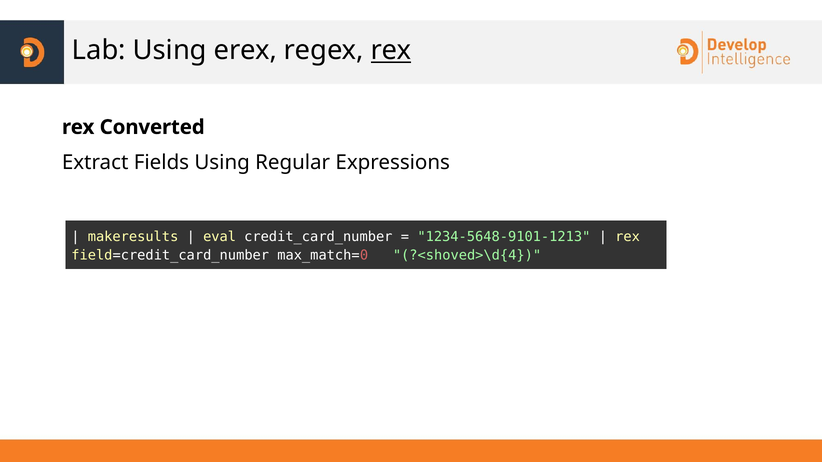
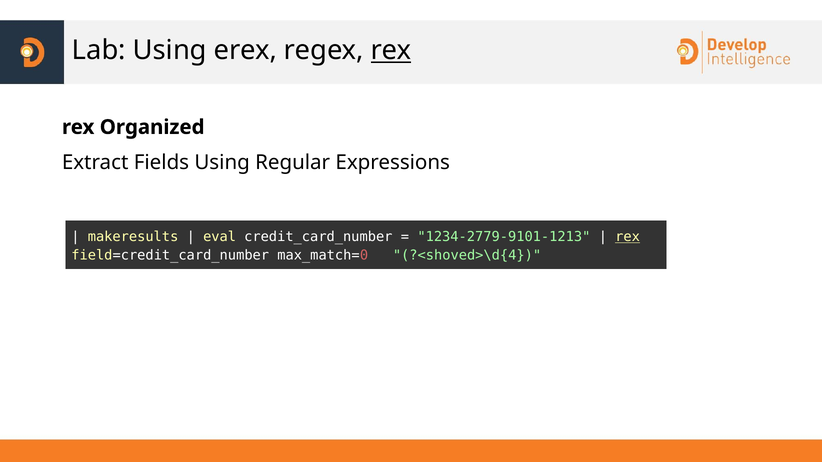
Converted: Converted -> Organized
1234-5648-9101-1213: 1234-5648-9101-1213 -> 1234-2779-9101-1213
rex at (628, 237) underline: none -> present
